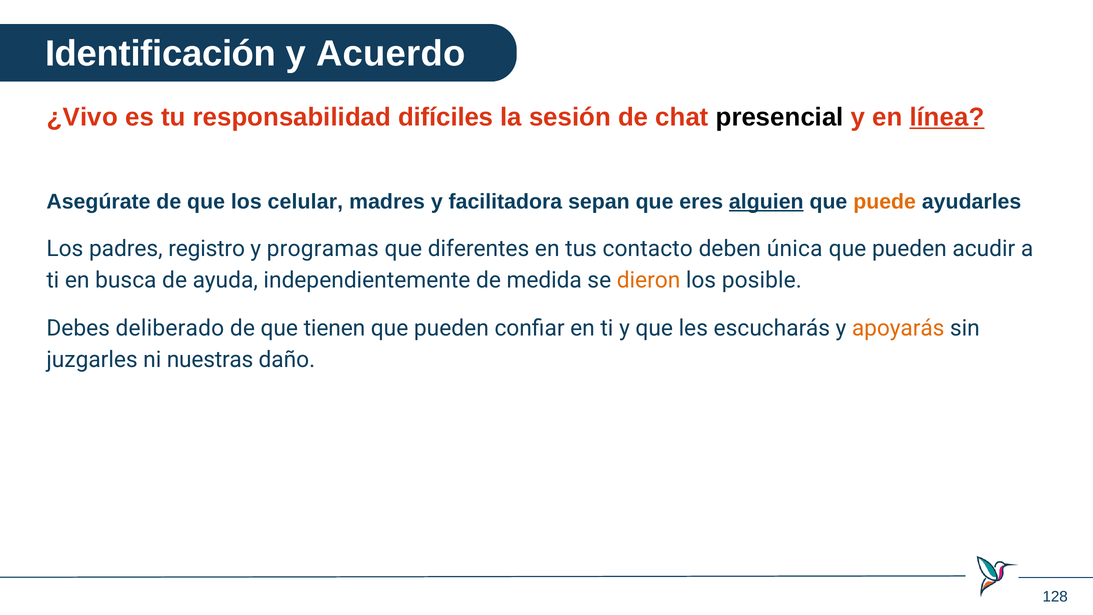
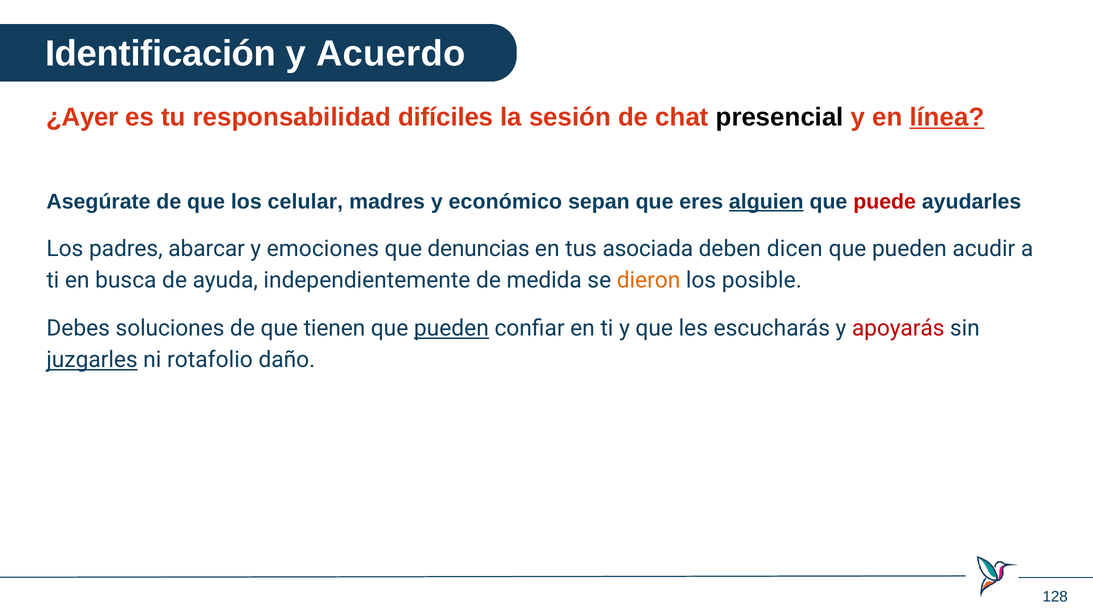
¿Vivo: ¿Vivo -> ¿Ayer
facilitadora: facilitadora -> económico
puede colour: orange -> red
registro: registro -> abarcar
programas: programas -> emociones
diferentes: diferentes -> denuncias
contacto: contacto -> asociada
única: única -> dicen
deliberado: deliberado -> soluciones
pueden at (451, 328) underline: none -> present
apoyarás colour: orange -> red
juzgarles underline: none -> present
nuestras: nuestras -> rotafolio
